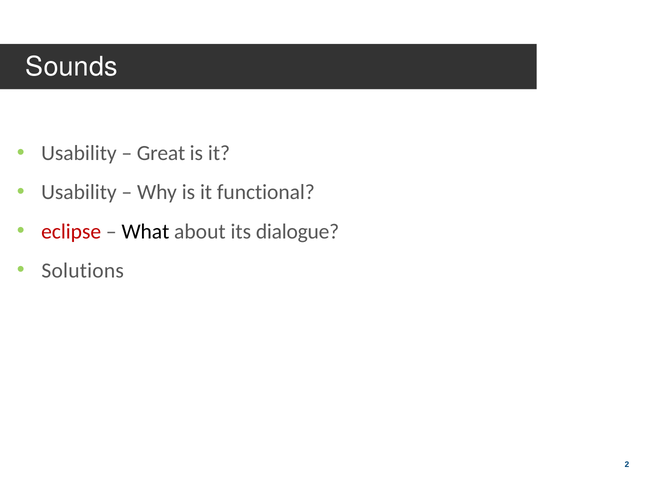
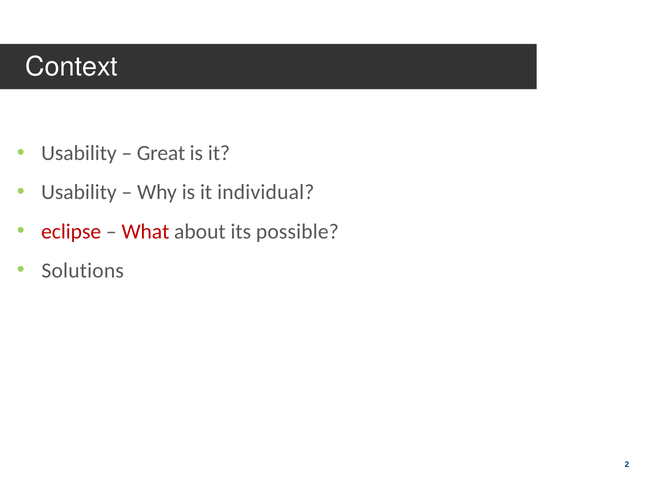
Sounds: Sounds -> Context
functional: functional -> individual
What colour: black -> red
dialogue: dialogue -> possible
